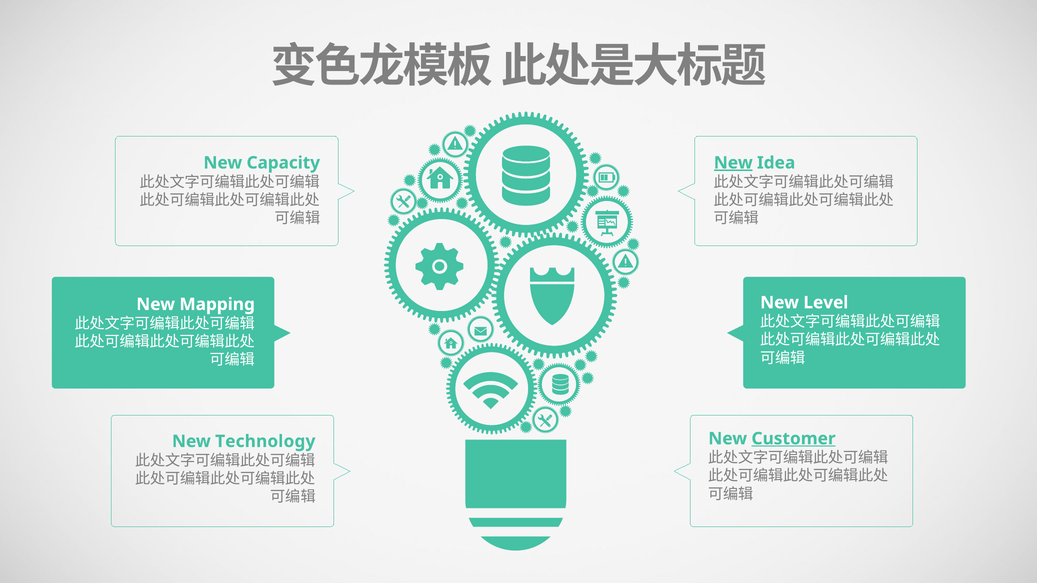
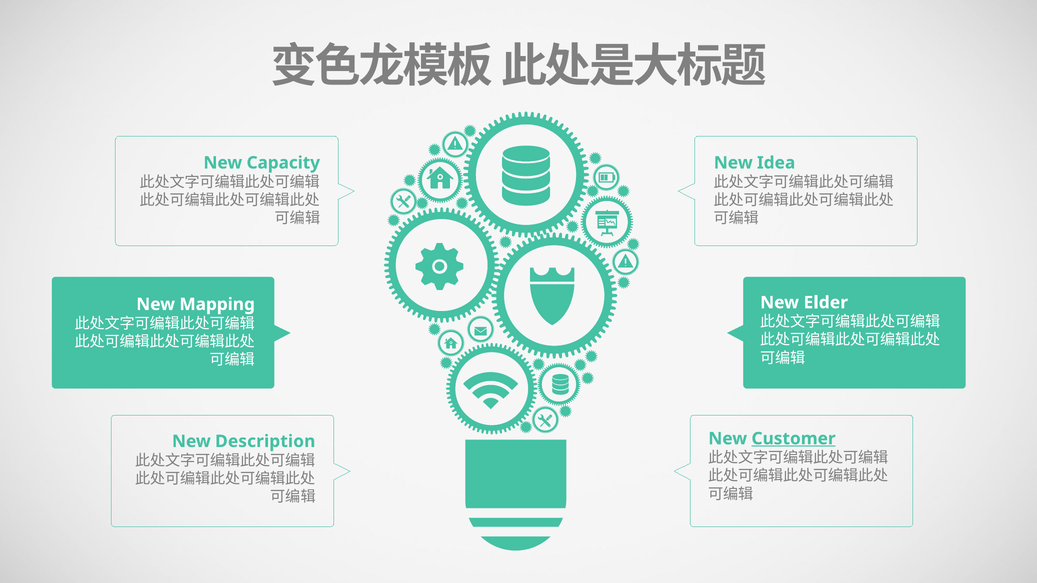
New at (733, 163) underline: present -> none
Level: Level -> Elder
Technology: Technology -> Description
